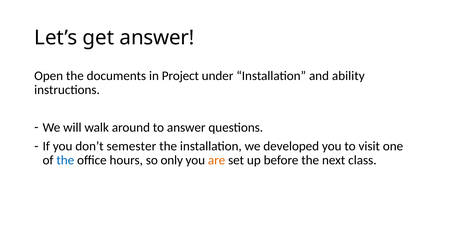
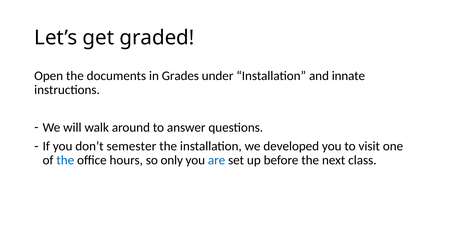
get answer: answer -> graded
Project: Project -> Grades
ability: ability -> innate
are colour: orange -> blue
